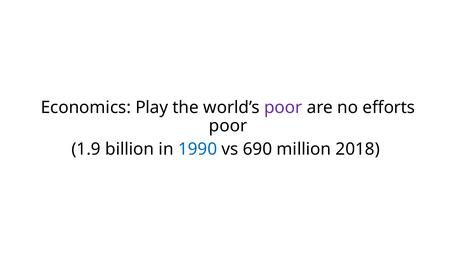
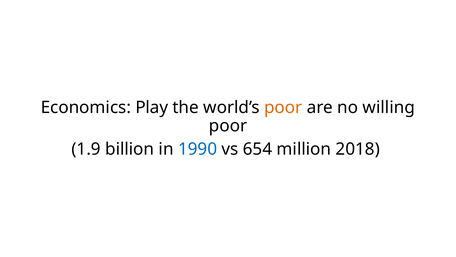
poor at (283, 107) colour: purple -> orange
efforts: efforts -> willing
690: 690 -> 654
